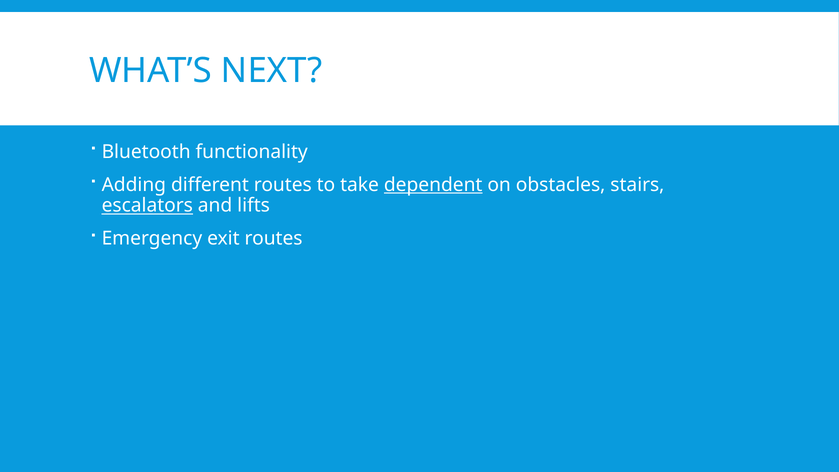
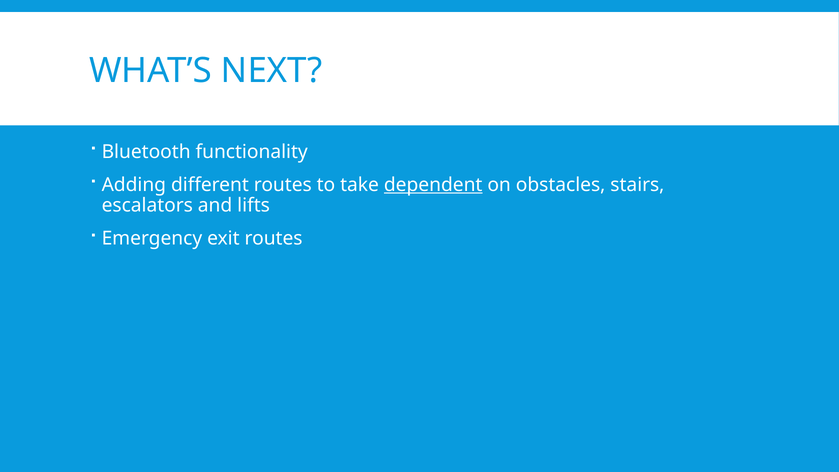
escalators underline: present -> none
